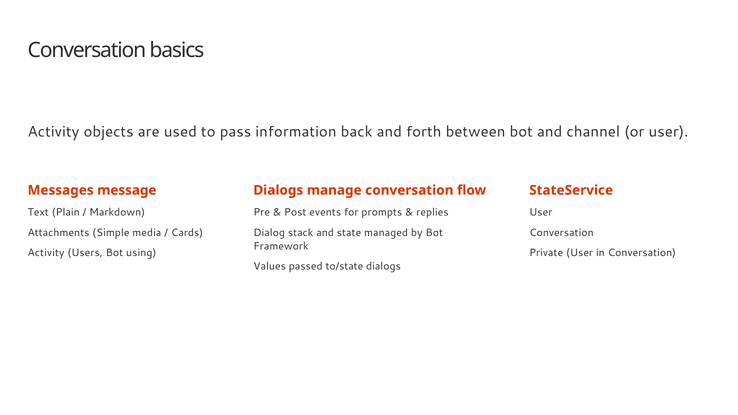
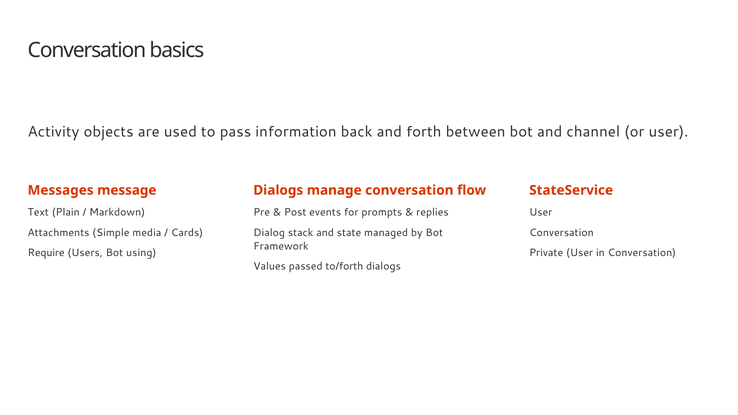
Activity at (46, 253): Activity -> Require
to/state: to/state -> to/forth
